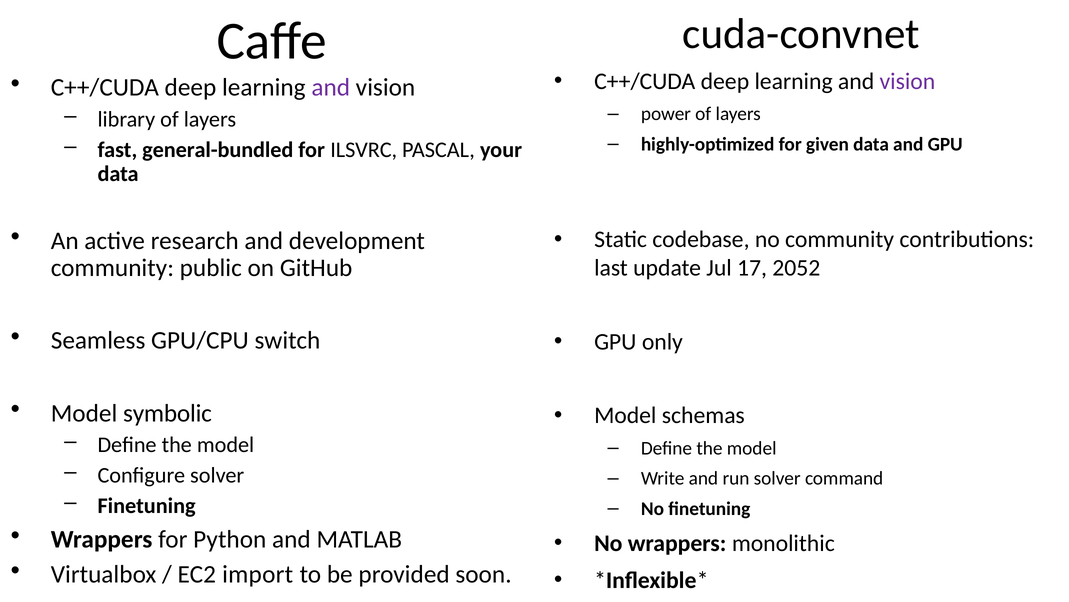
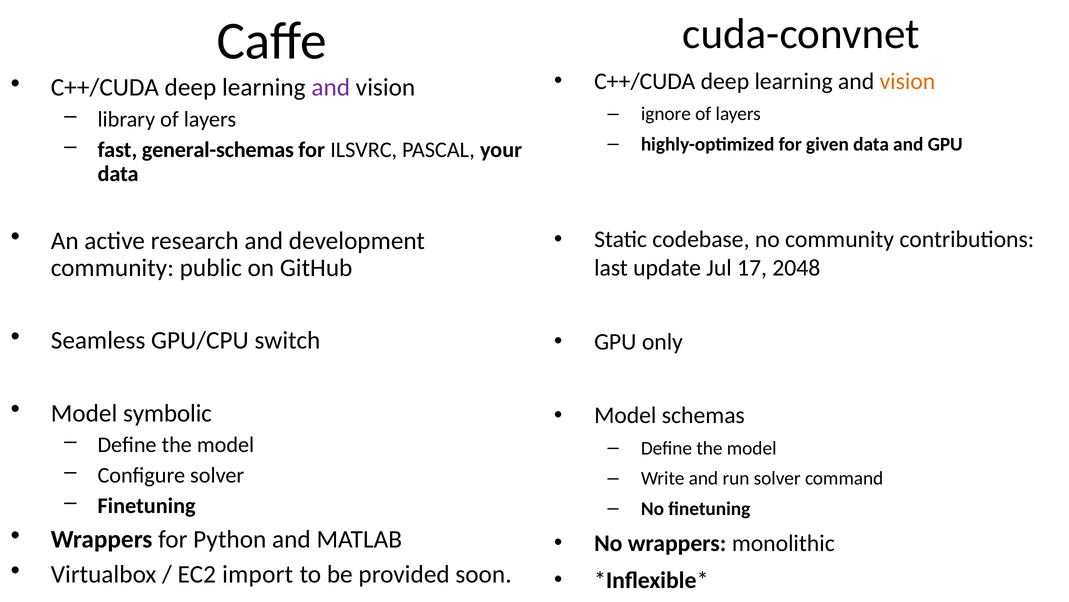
vision at (907, 81) colour: purple -> orange
power: power -> ignore
general-bundled: general-bundled -> general-schemas
2052: 2052 -> 2048
